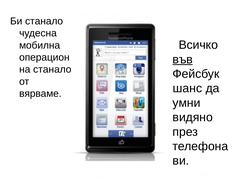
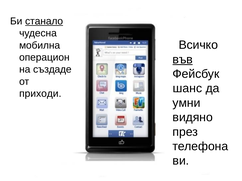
станало at (44, 21) underline: none -> present
станало at (52, 70): станало -> създаде
вярваме: вярваме -> приходи
